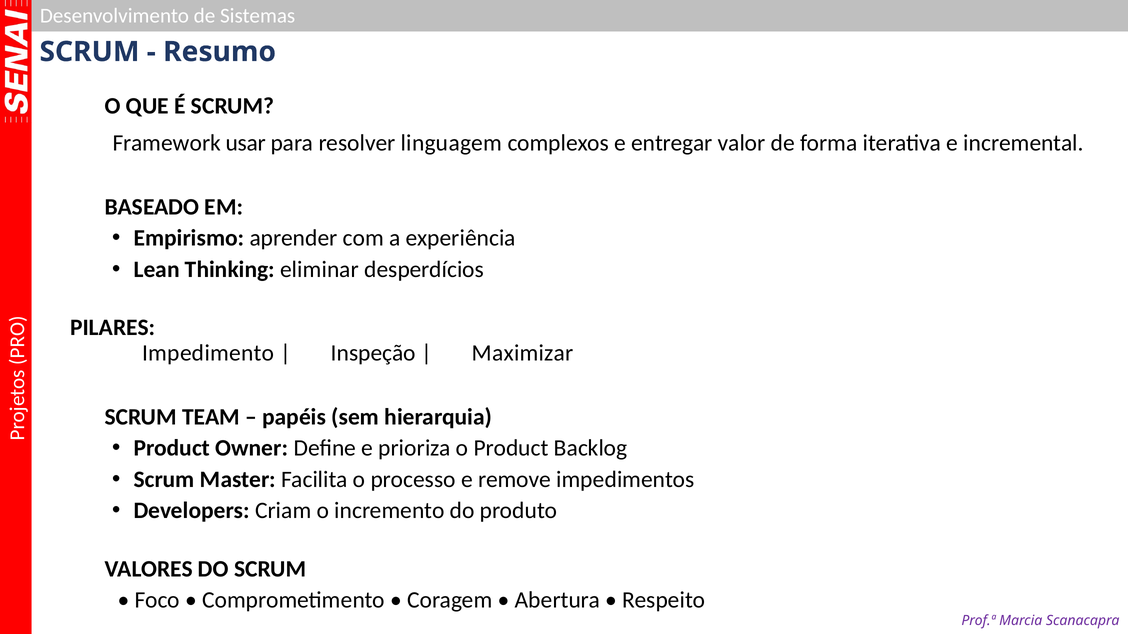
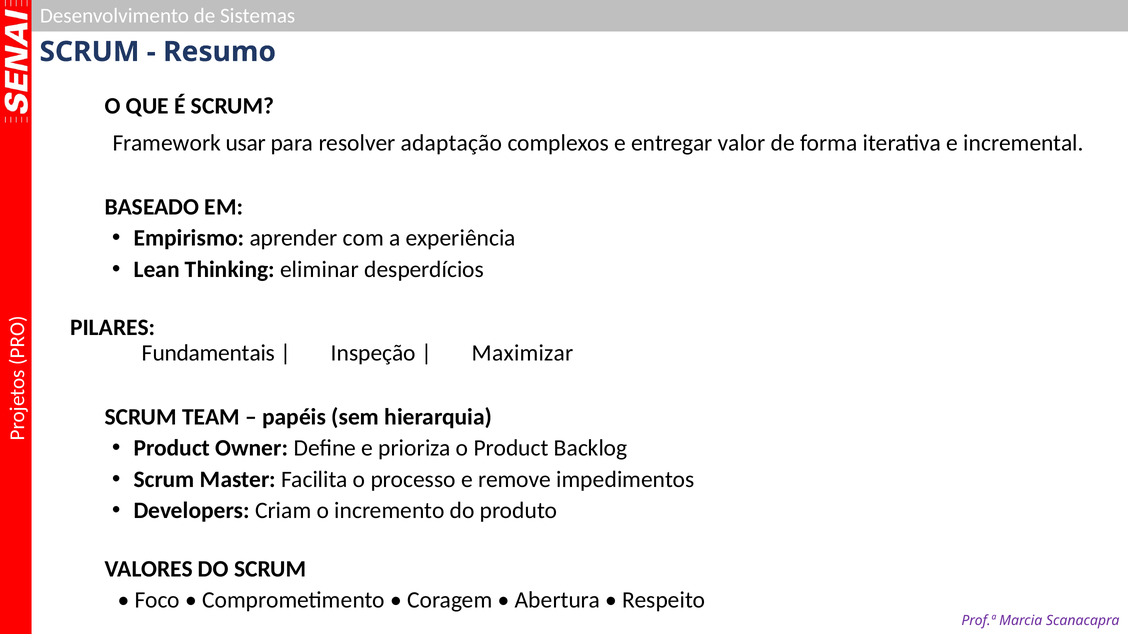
linguagem: linguagem -> adaptação
Impedimento: Impedimento -> Fundamentais
